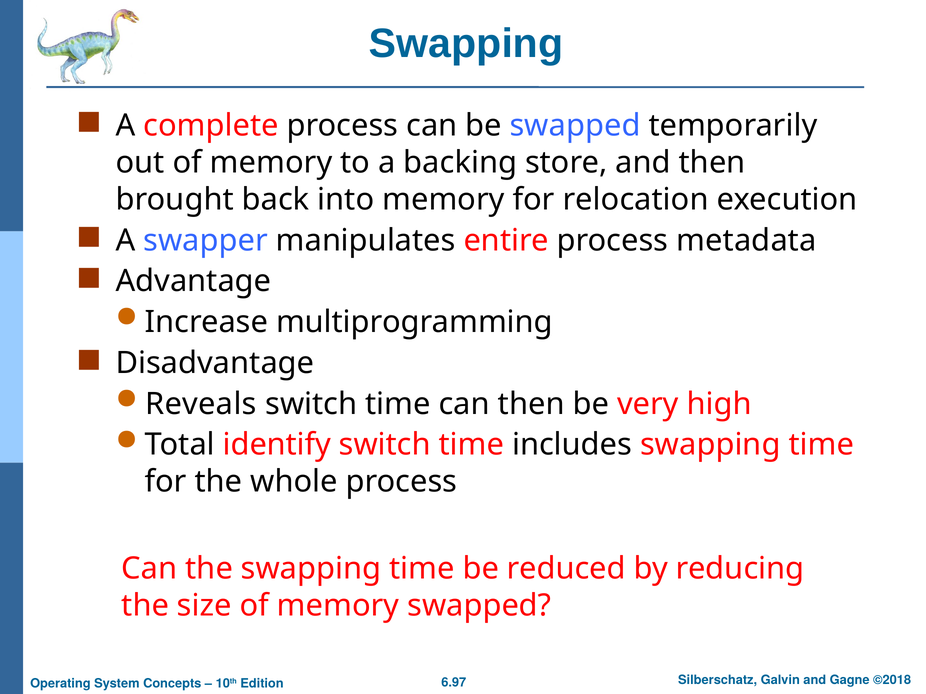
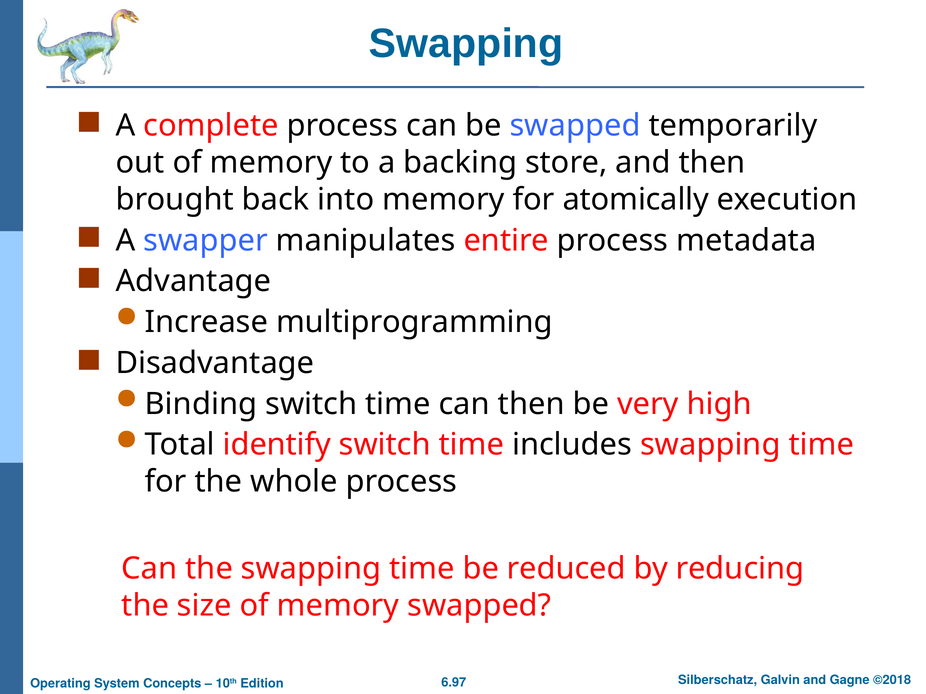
relocation: relocation -> atomically
Reveals: Reveals -> Binding
